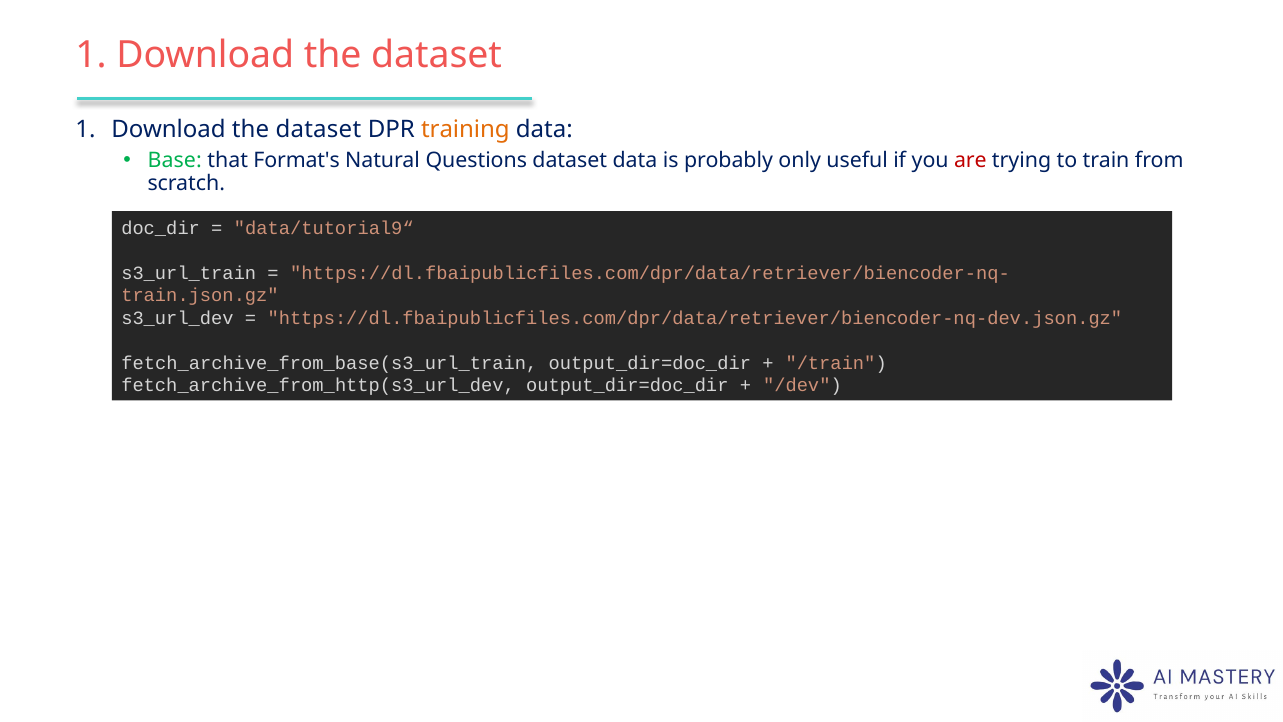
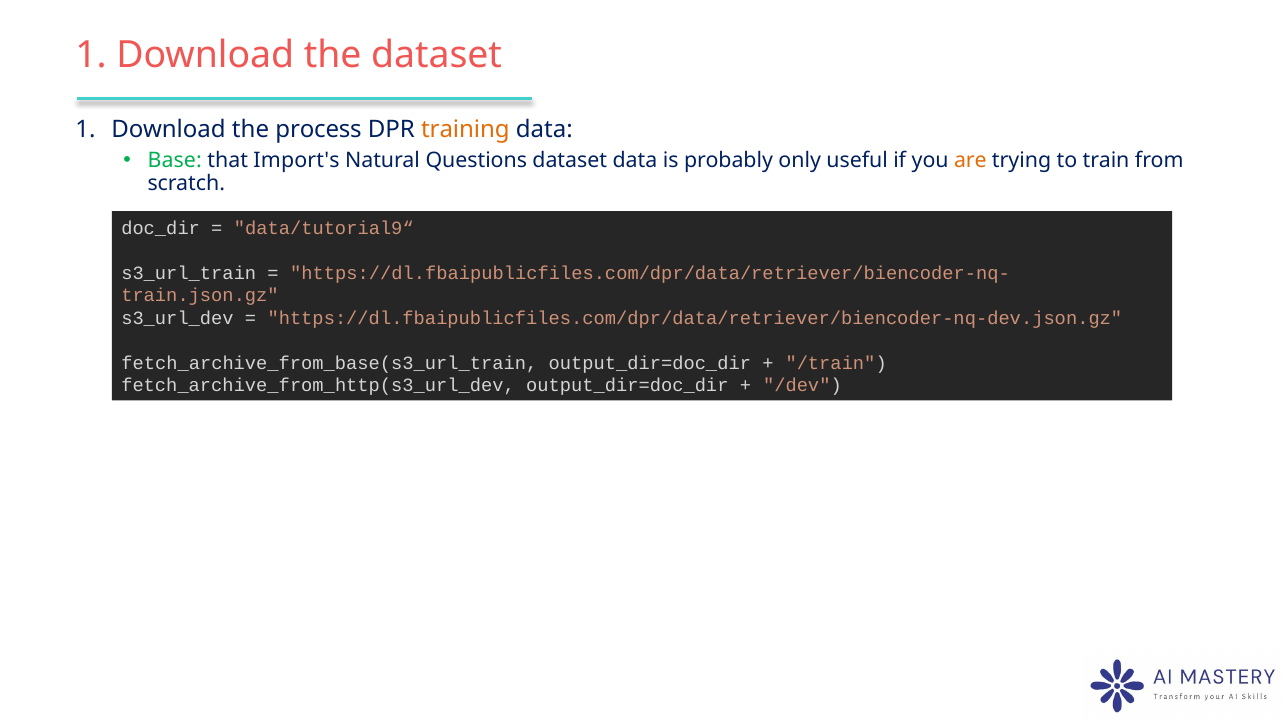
dataset at (318, 129): dataset -> process
Format's: Format's -> Import's
are colour: red -> orange
